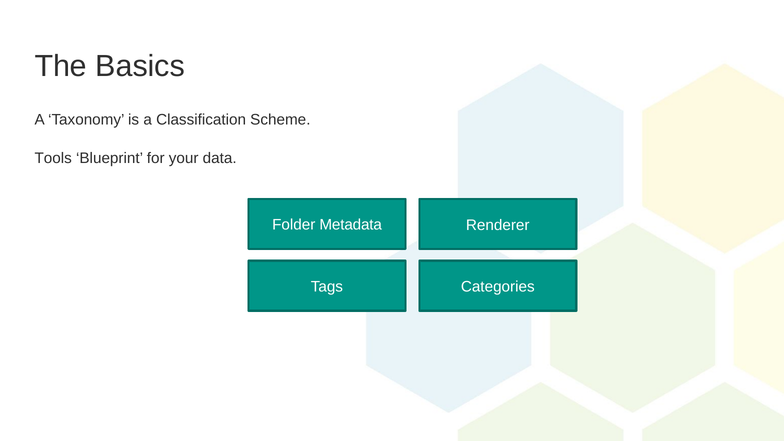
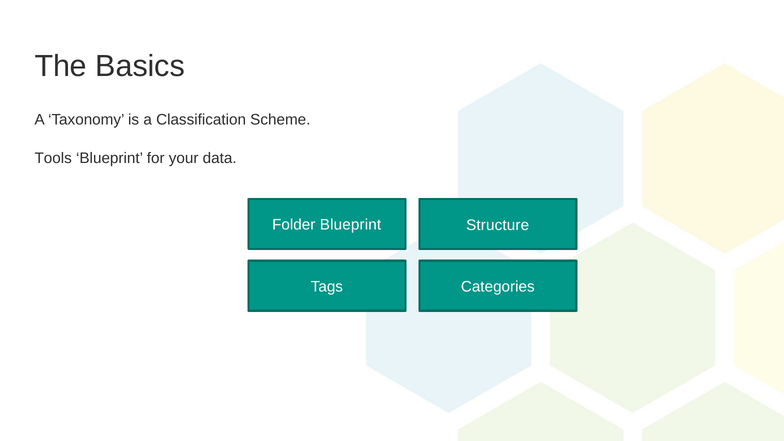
Folder Metadata: Metadata -> Blueprint
Renderer: Renderer -> Structure
